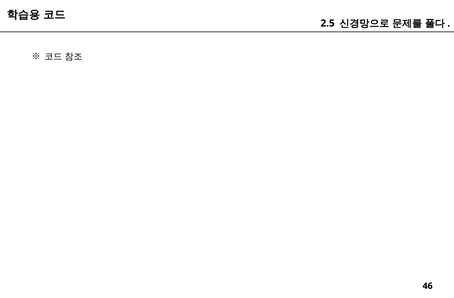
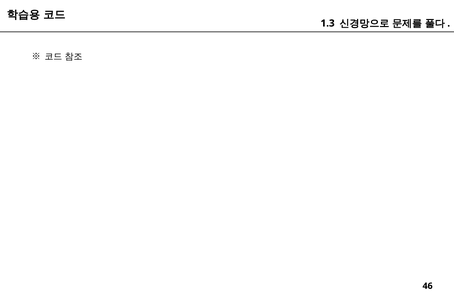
2.5: 2.5 -> 1.3
